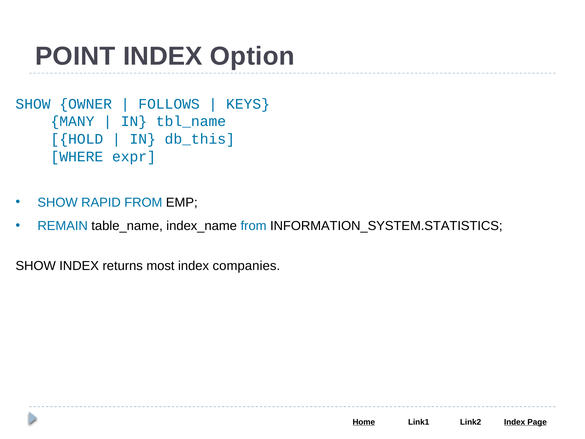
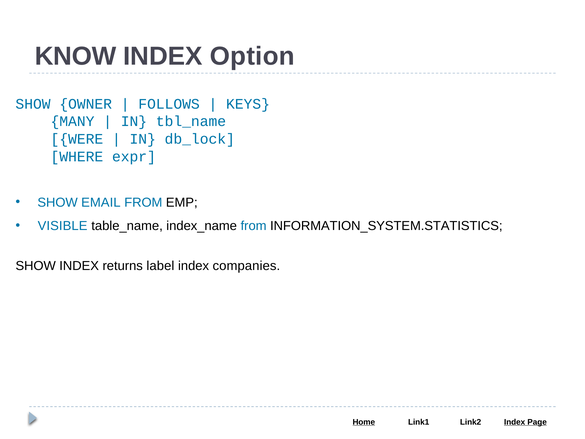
POINT: POINT -> KNOW
HOLD: HOLD -> WERE
db_this: db_this -> db_lock
RAPID: RAPID -> EMAIL
REMAIN: REMAIN -> VISIBLE
most: most -> label
